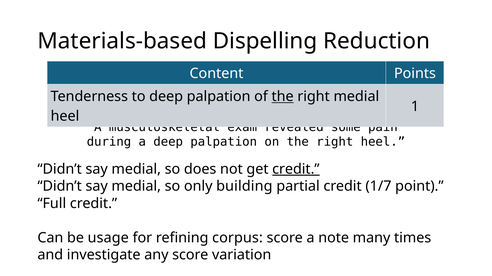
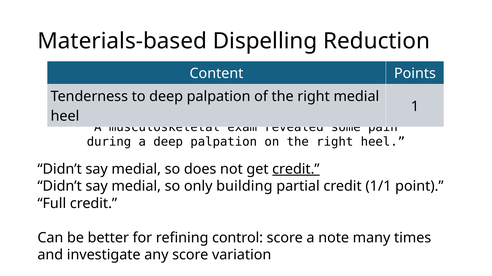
the at (283, 97) underline: present -> none
1/7: 1/7 -> 1/1
usage: usage -> better
corpus: corpus -> control
